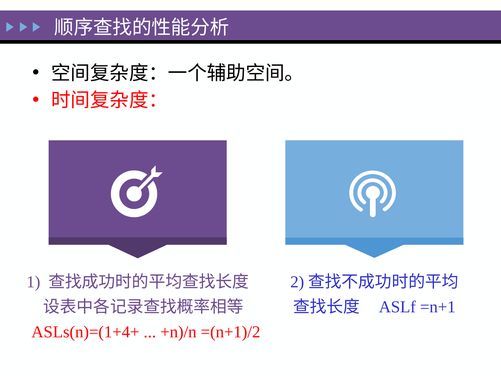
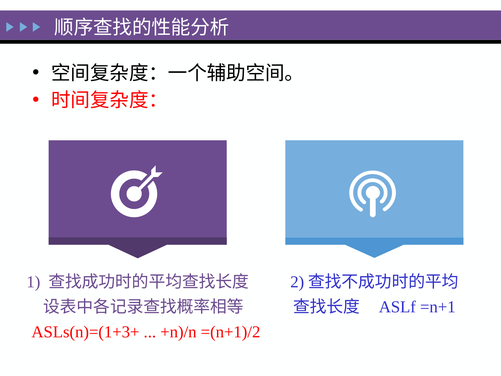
ASLs(n)=(1+4+: ASLs(n)=(1+4+ -> ASLs(n)=(1+3+
